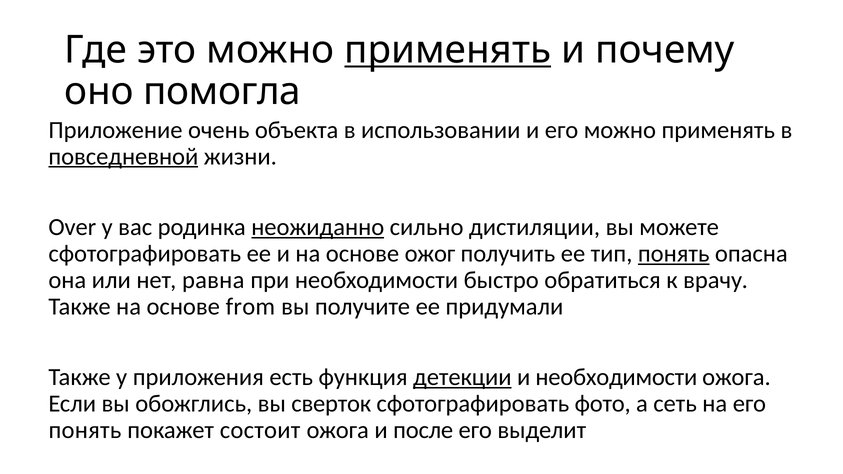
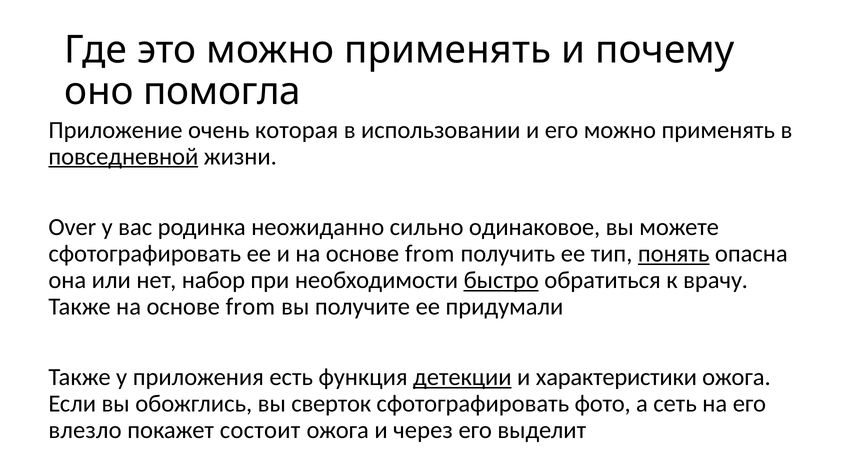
применять at (448, 50) underline: present -> none
объекта: объекта -> которая
неожиданно underline: present -> none
дистиляции: дистиляции -> одинаковое
и на основе ожог: ожог -> from
равна: равна -> набор
быстро underline: none -> present
и необходимости: необходимости -> характеристики
понять at (85, 430): понять -> влезло
после: после -> через
